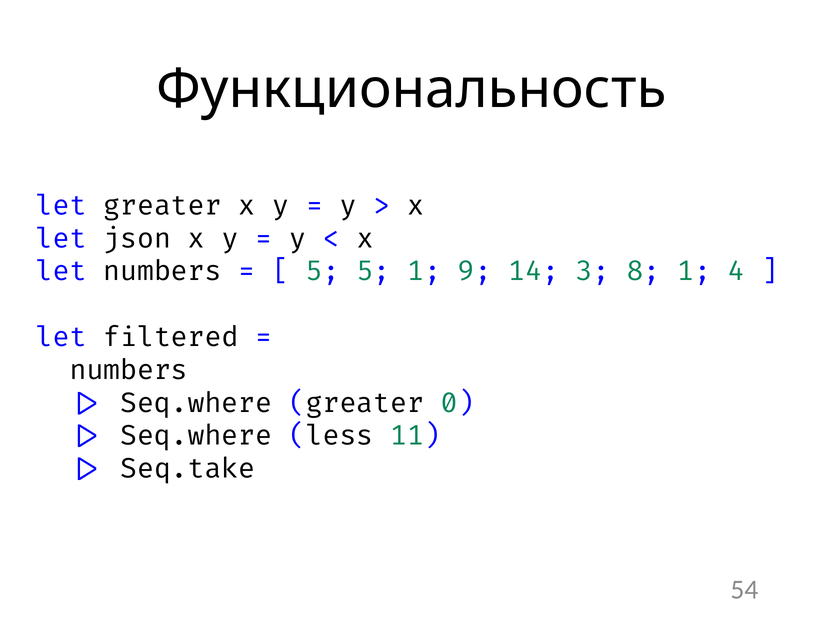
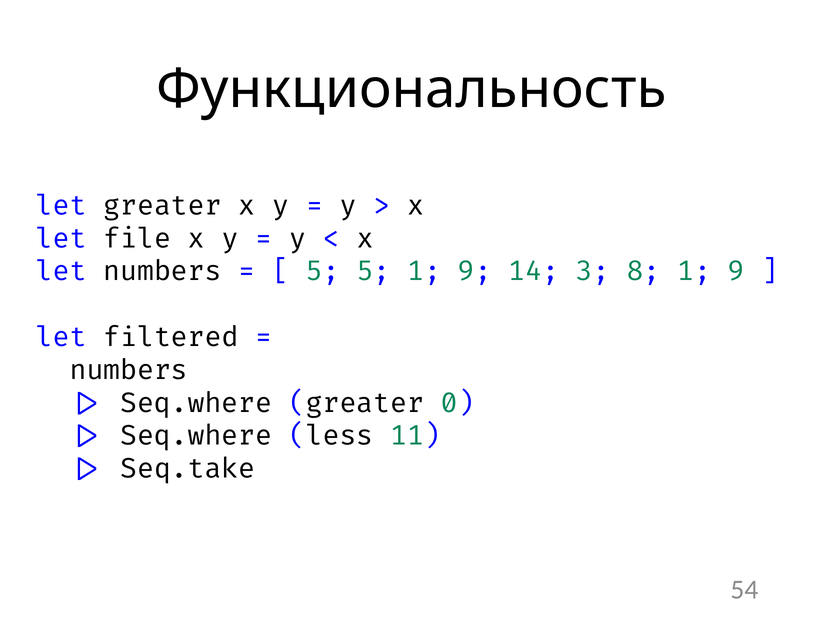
json: json -> file
8 1 4: 4 -> 9
